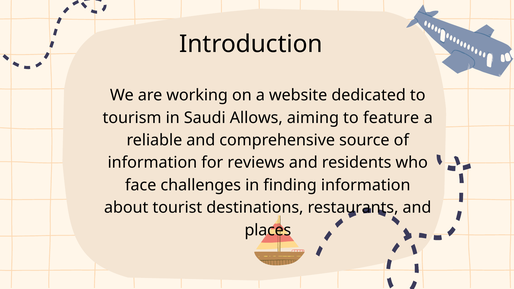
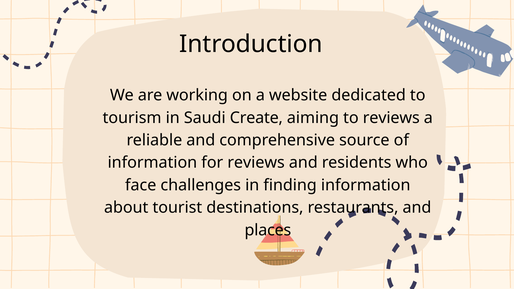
Allows: Allows -> Create
to feature: feature -> reviews
